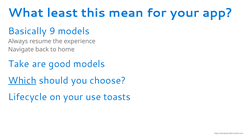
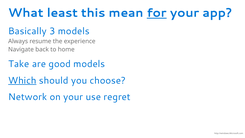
for underline: none -> present
9: 9 -> 3
Lifecycle: Lifecycle -> Network
toasts: toasts -> regret
